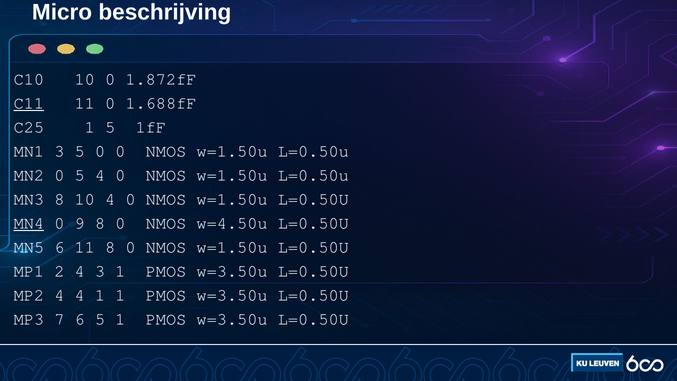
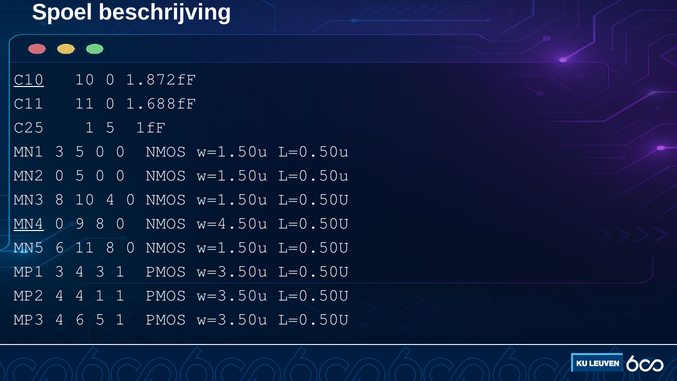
Micro: Micro -> Spoel
C10 underline: none -> present
C11 underline: present -> none
0 5 4: 4 -> 0
MP1 2: 2 -> 3
MP3 7: 7 -> 4
